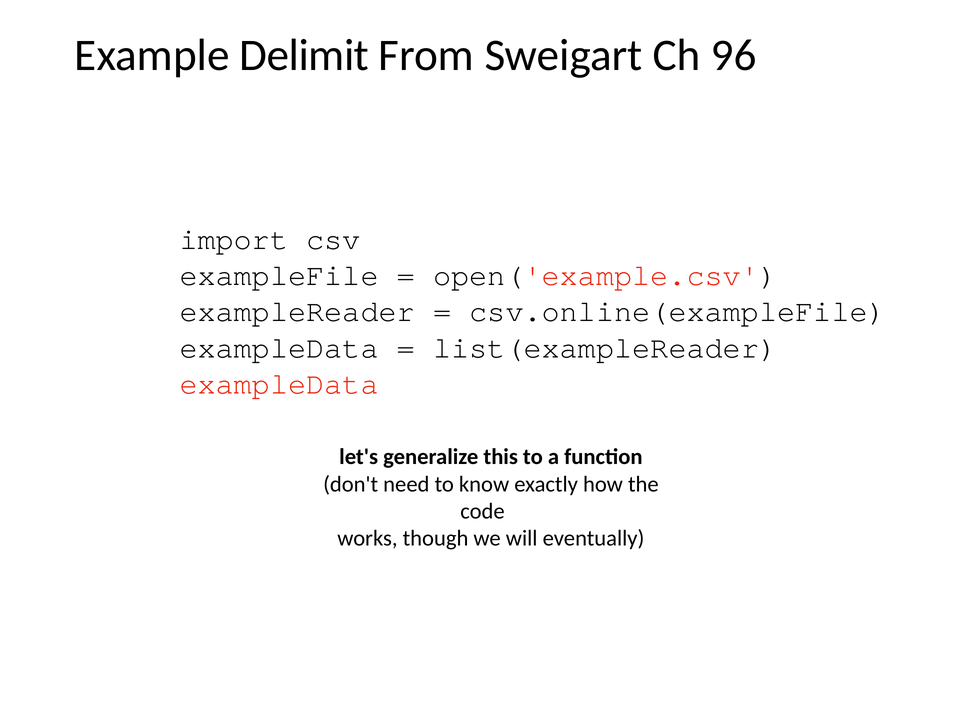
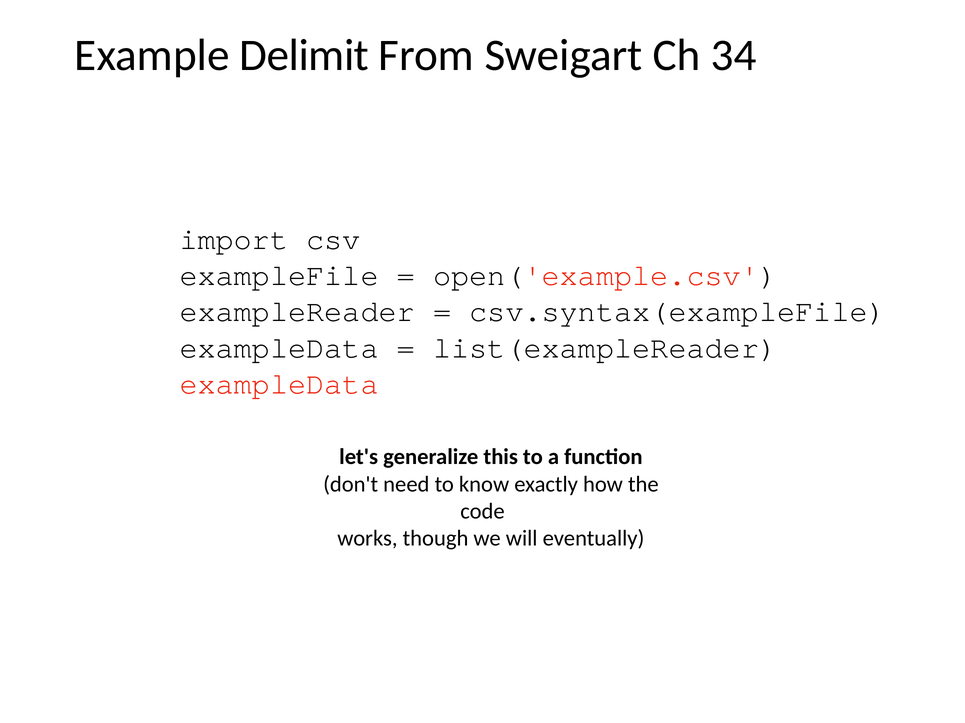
96: 96 -> 34
csv.online(exampleFile: csv.online(exampleFile -> csv.syntax(exampleFile
